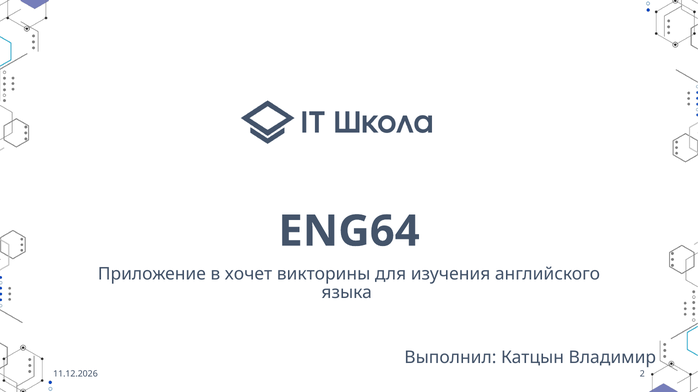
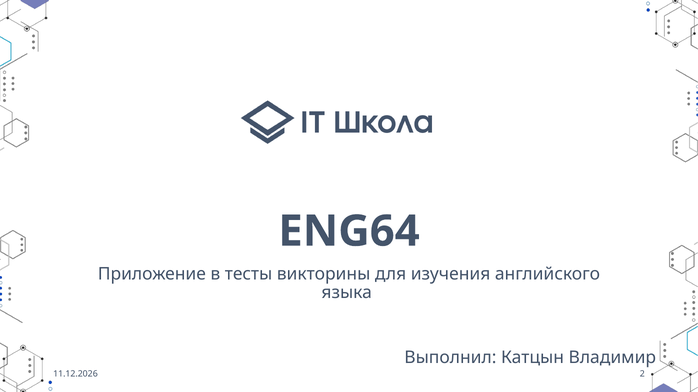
хочет: хочет -> тесты
